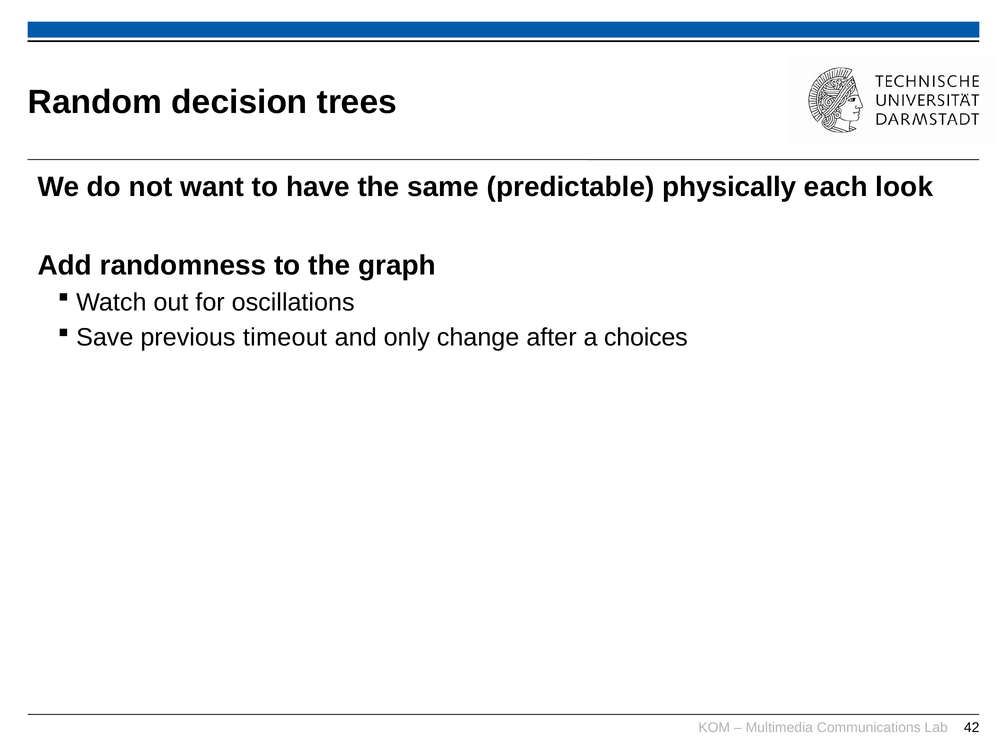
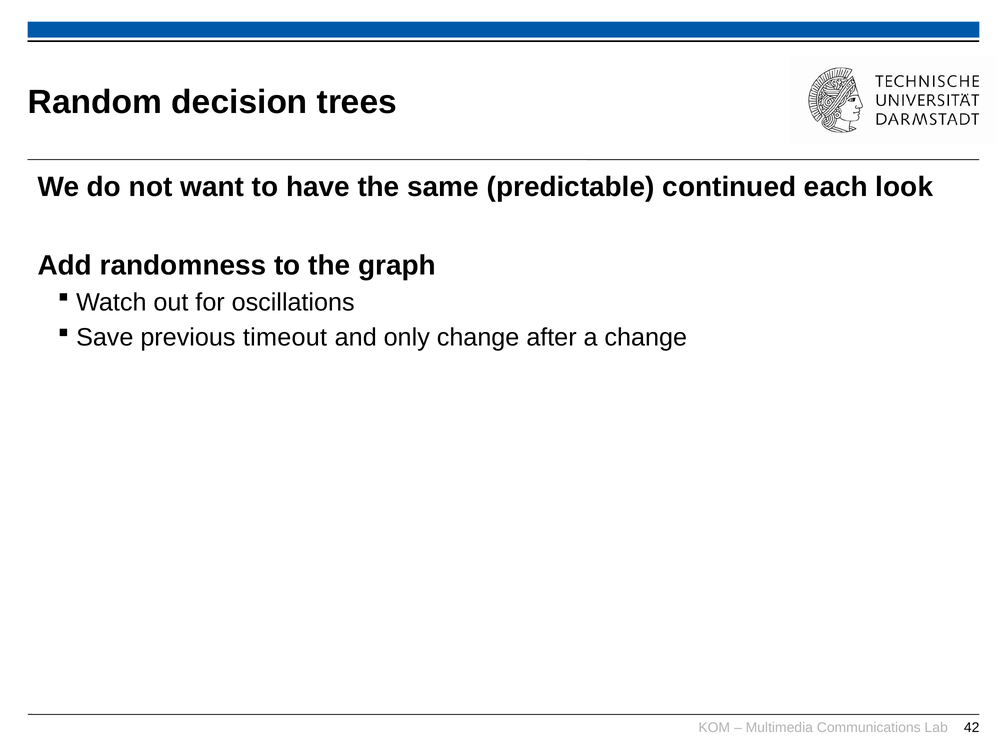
physically: physically -> continued
a choices: choices -> change
